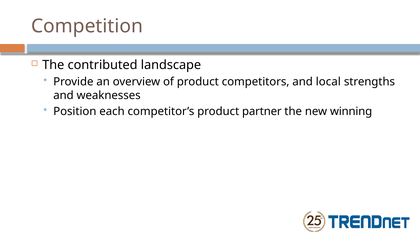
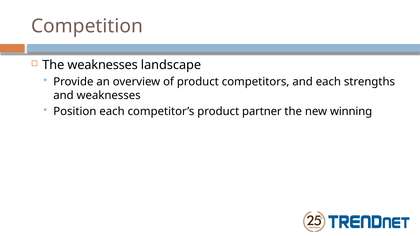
The contributed: contributed -> weaknesses
and local: local -> each
